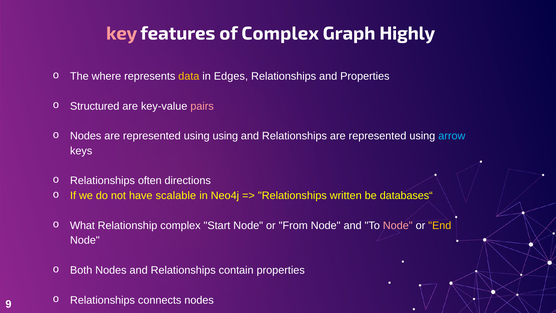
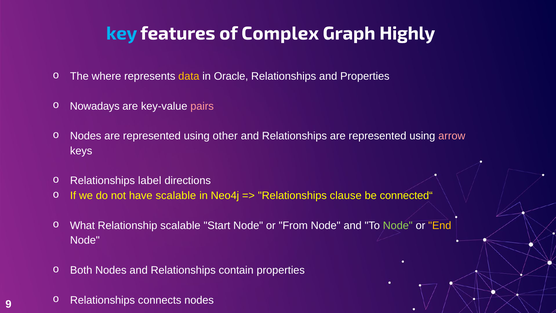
key colour: pink -> light blue
Edges: Edges -> Oracle
Structured: Structured -> Nowadays
using using: using -> other
arrow colour: light blue -> pink
often: often -> label
written: written -> clause
databases“: databases“ -> connected“
Relationship complex: complex -> scalable
Node at (398, 225) colour: pink -> light green
